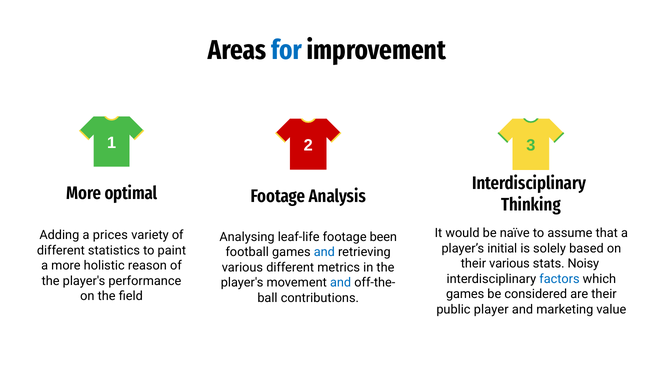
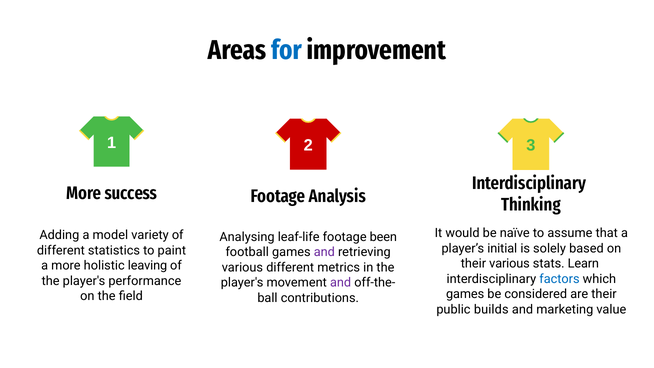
optimal: optimal -> success
prices: prices -> model
and at (324, 252) colour: blue -> purple
Noisy: Noisy -> Learn
reason: reason -> leaving
and at (341, 283) colour: blue -> purple
player: player -> builds
